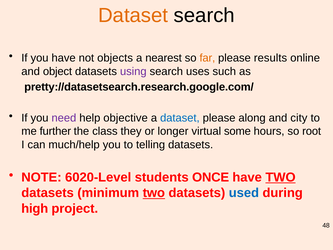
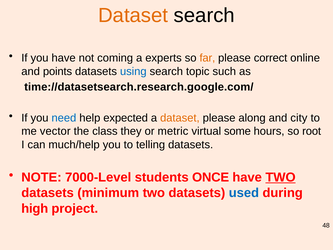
objects: objects -> coming
nearest: nearest -> experts
results: results -> correct
object: object -> points
using colour: purple -> blue
uses: uses -> topic
pretty://datasetsearch.research.google.com/: pretty://datasetsearch.research.google.com/ -> time://datasetsearch.research.google.com/
need colour: purple -> blue
objective: objective -> expected
dataset at (180, 118) colour: blue -> orange
further: further -> vector
longer: longer -> metric
6020-Level: 6020-Level -> 7000-Level
two at (154, 193) underline: present -> none
